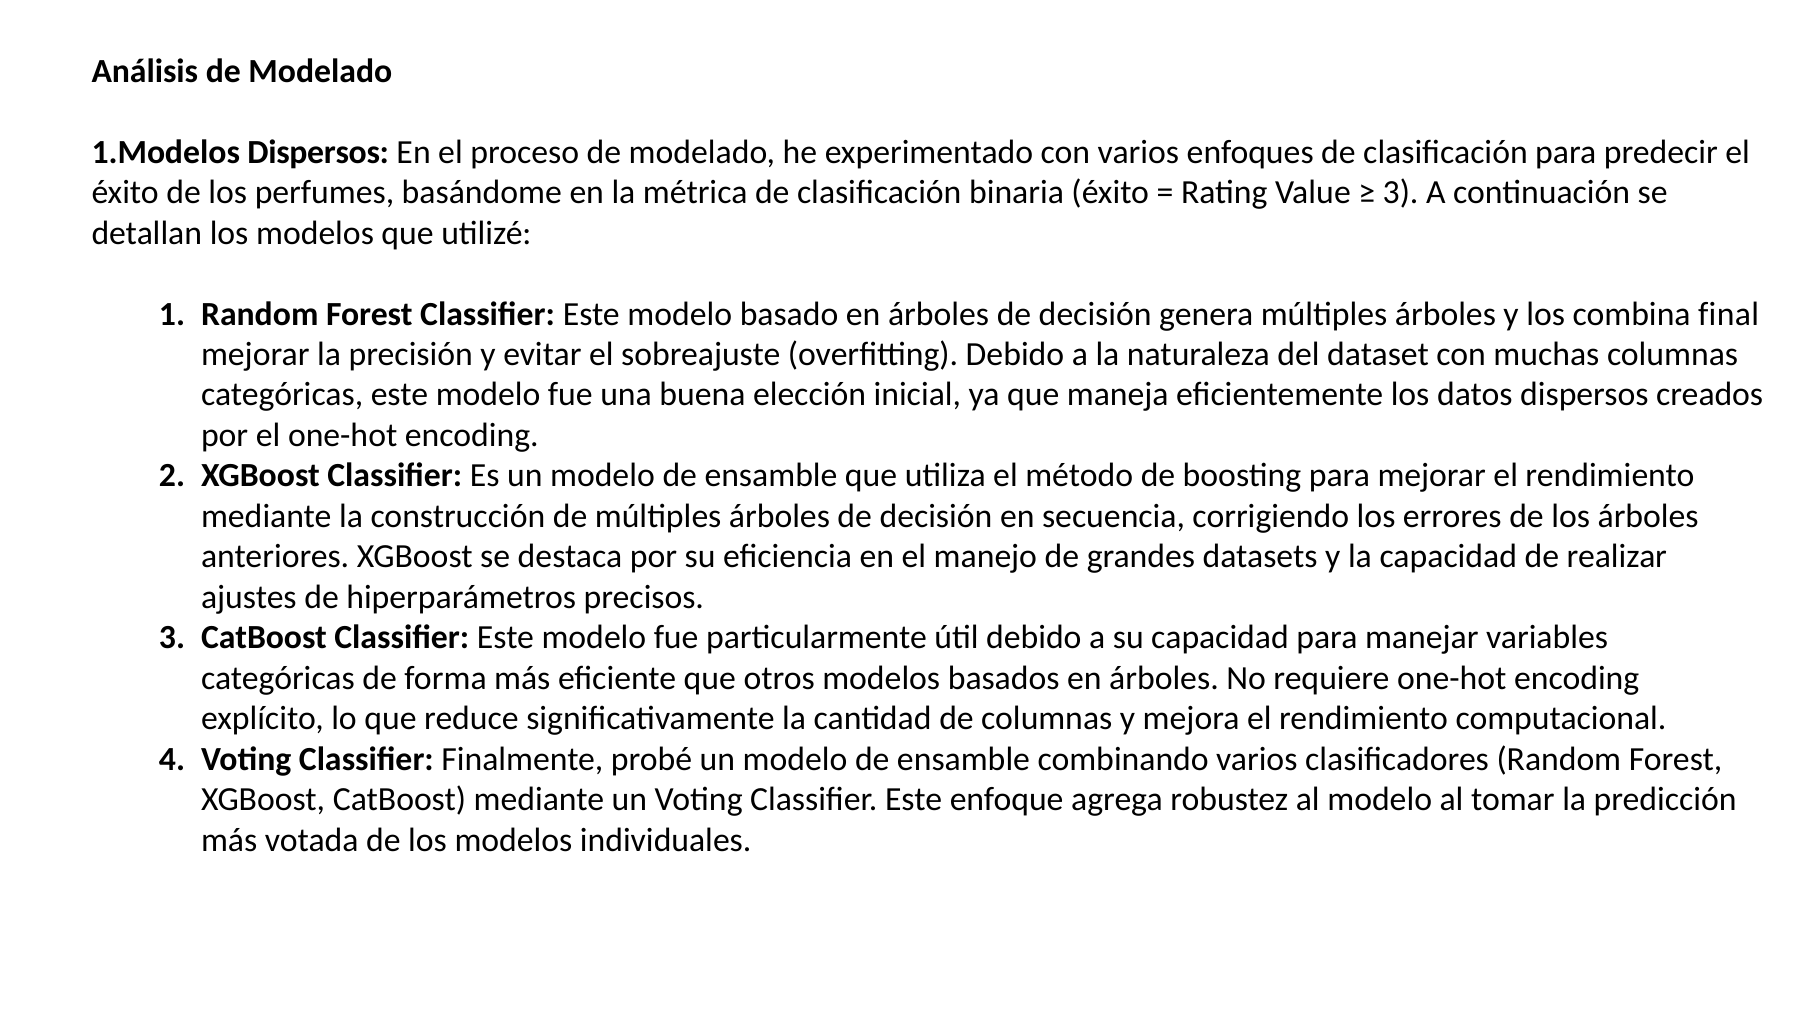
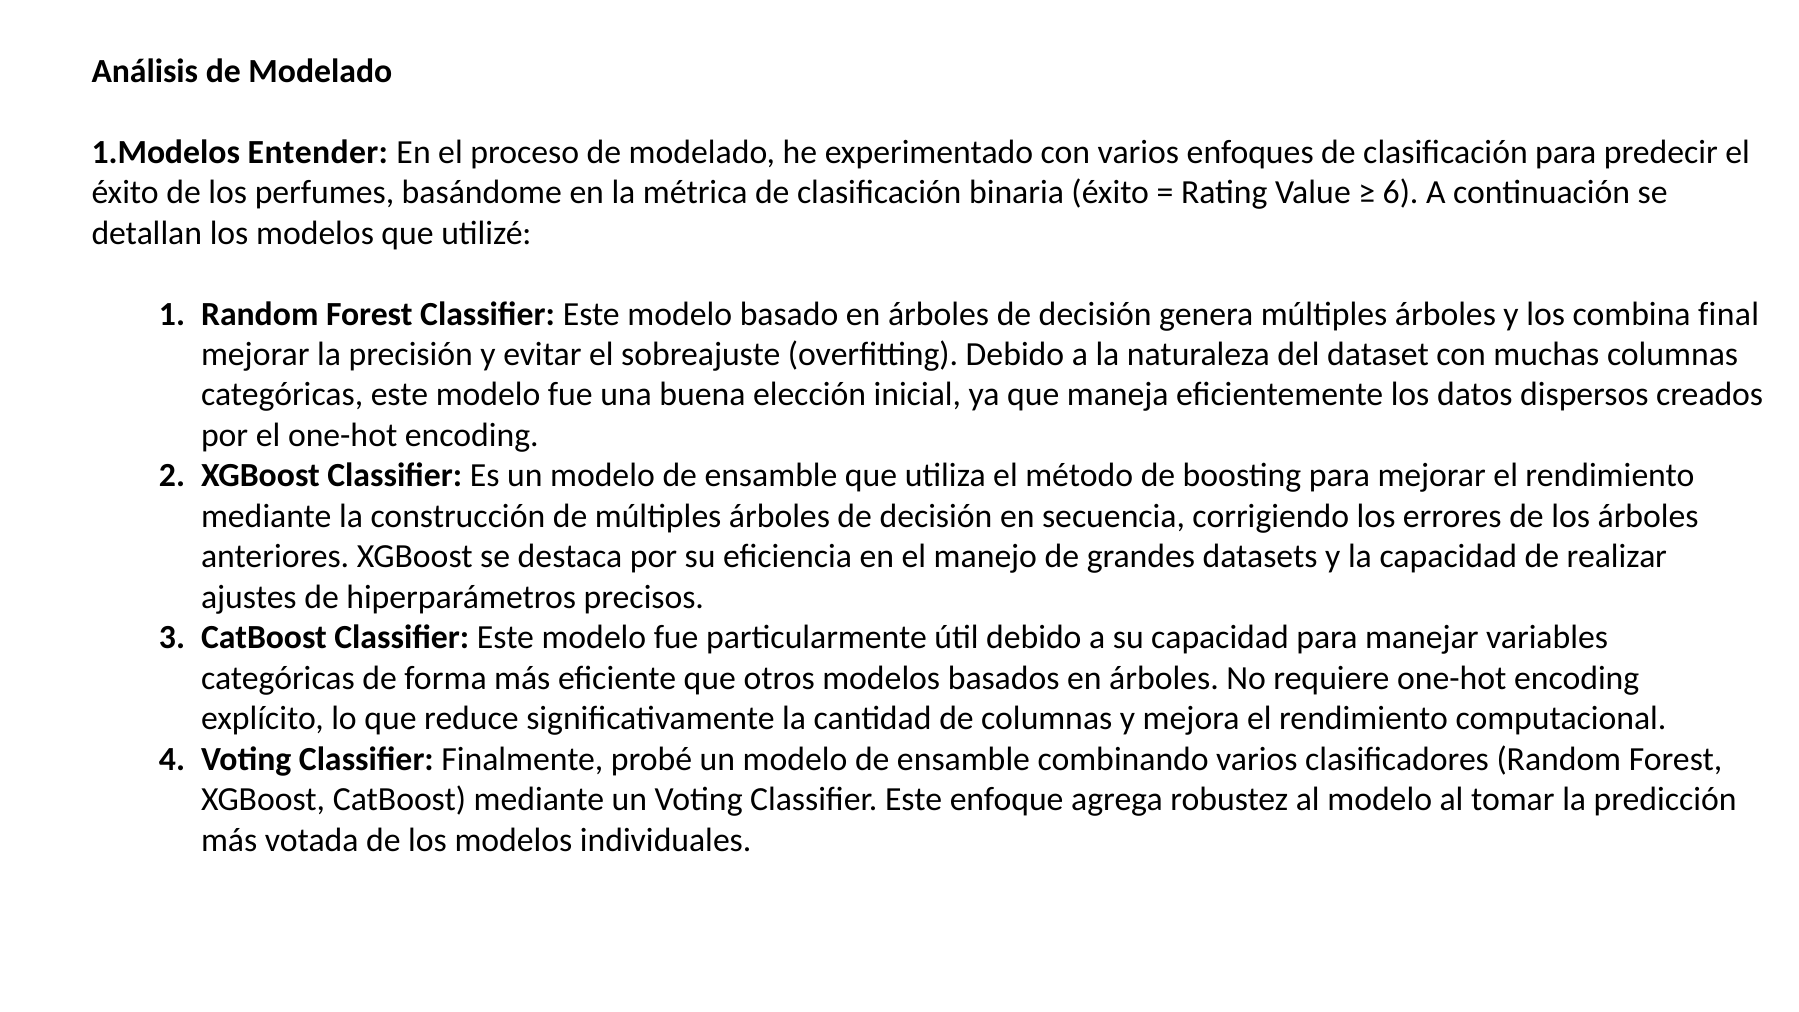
Dispersos at (318, 152): Dispersos -> Entender
3 at (1401, 192): 3 -> 6
